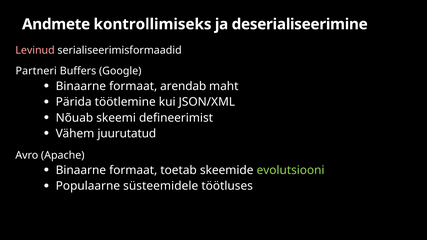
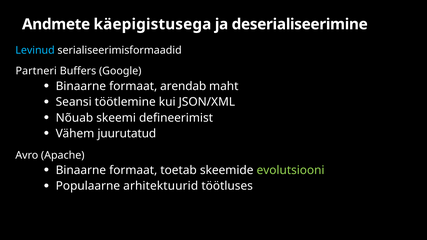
kontrollimiseks: kontrollimiseks -> käepigistusega
Levinud colour: pink -> light blue
Pärida: Pärida -> Seansi
süsteemidele: süsteemidele -> arhitektuurid
